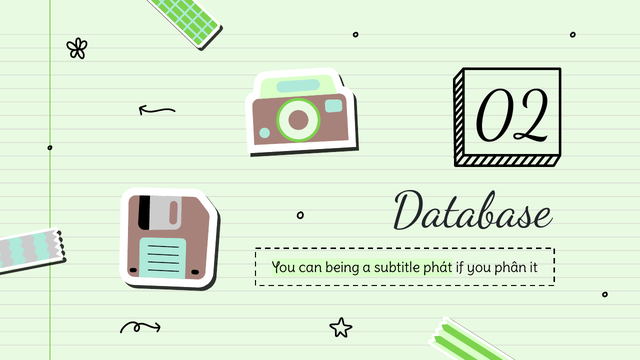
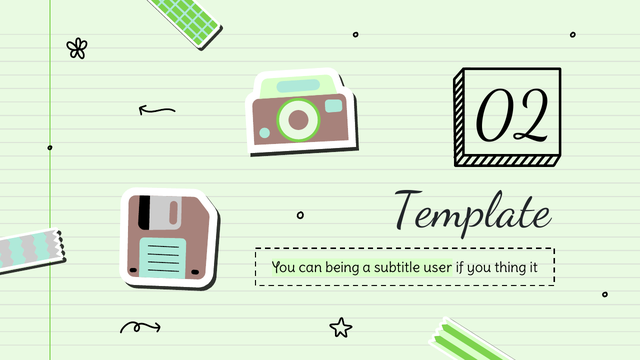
Database: Database -> Template
phát: phát -> user
phân: phân -> thing
